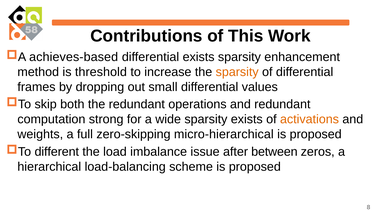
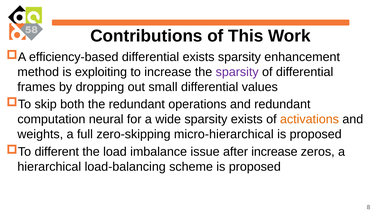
achieves-based: achieves-based -> efficiency-based
threshold: threshold -> exploiting
sparsity at (237, 72) colour: orange -> purple
strong: strong -> neural
after between: between -> increase
